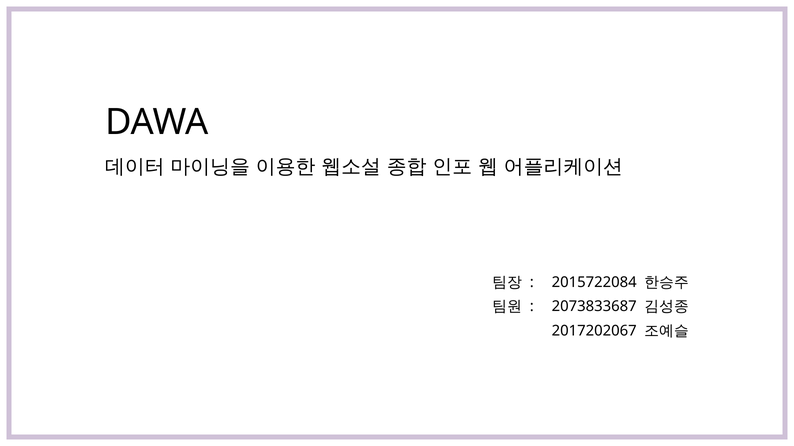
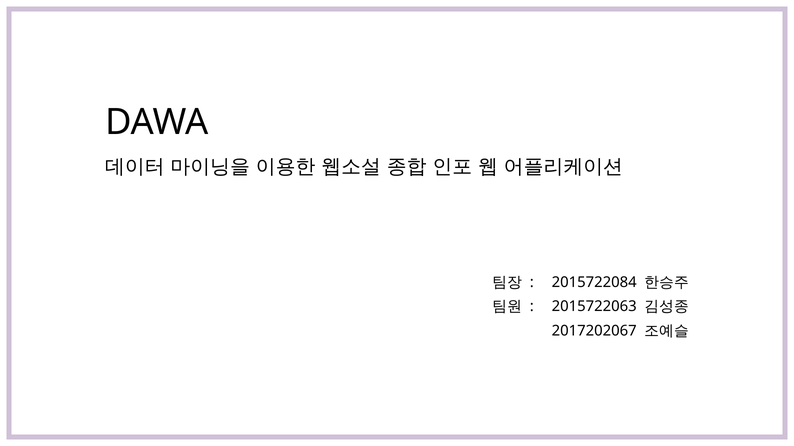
2073833687: 2073833687 -> 2015722063
